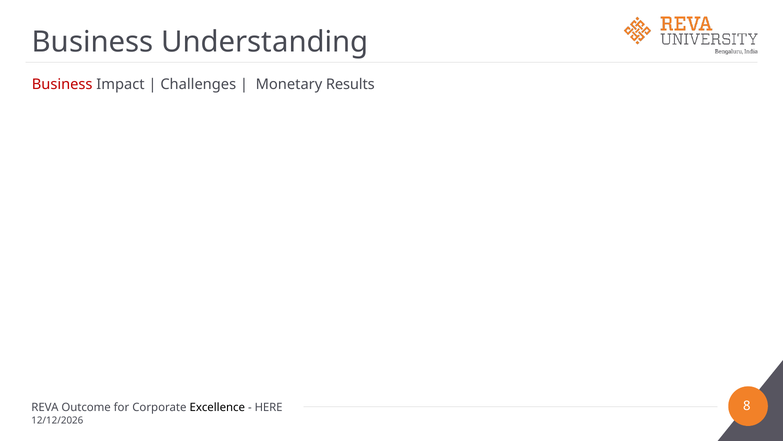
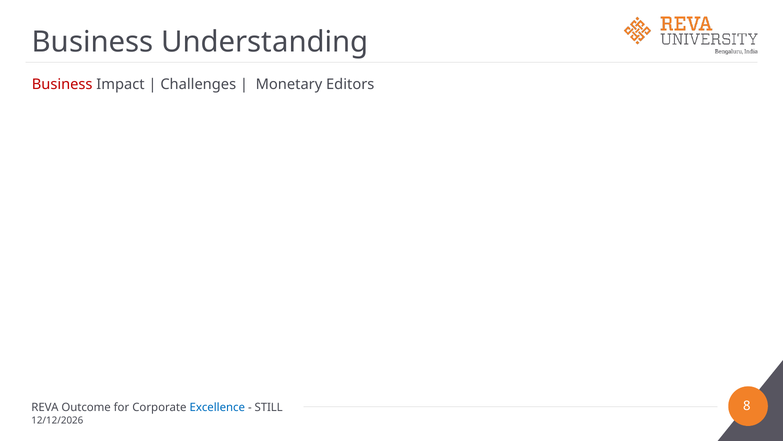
Results: Results -> Editors
Excellence colour: black -> blue
HERE: HERE -> STILL
